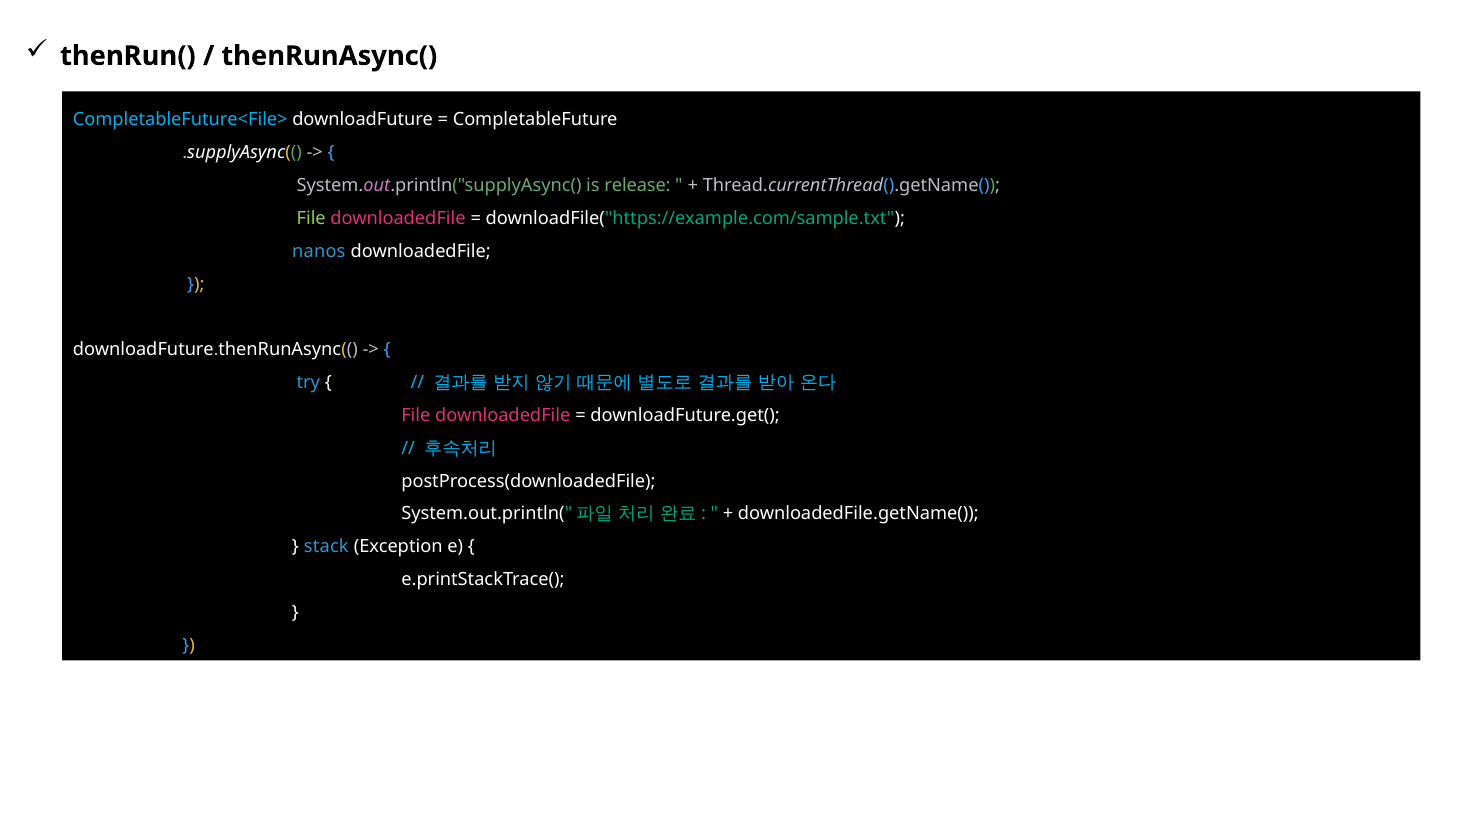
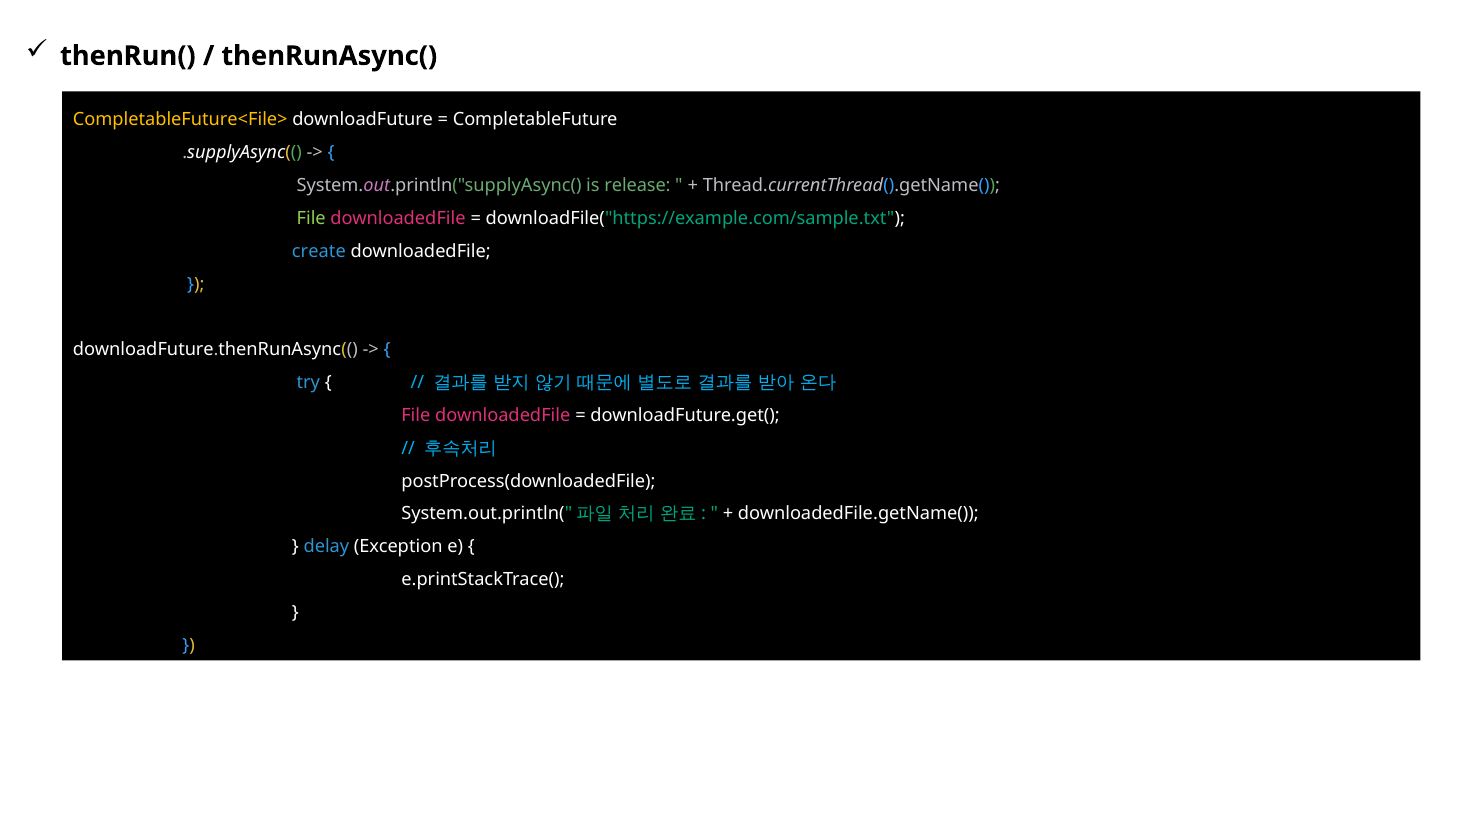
CompletableFuture<File> colour: light blue -> yellow
nanos: nanos -> create
stack: stack -> delay
